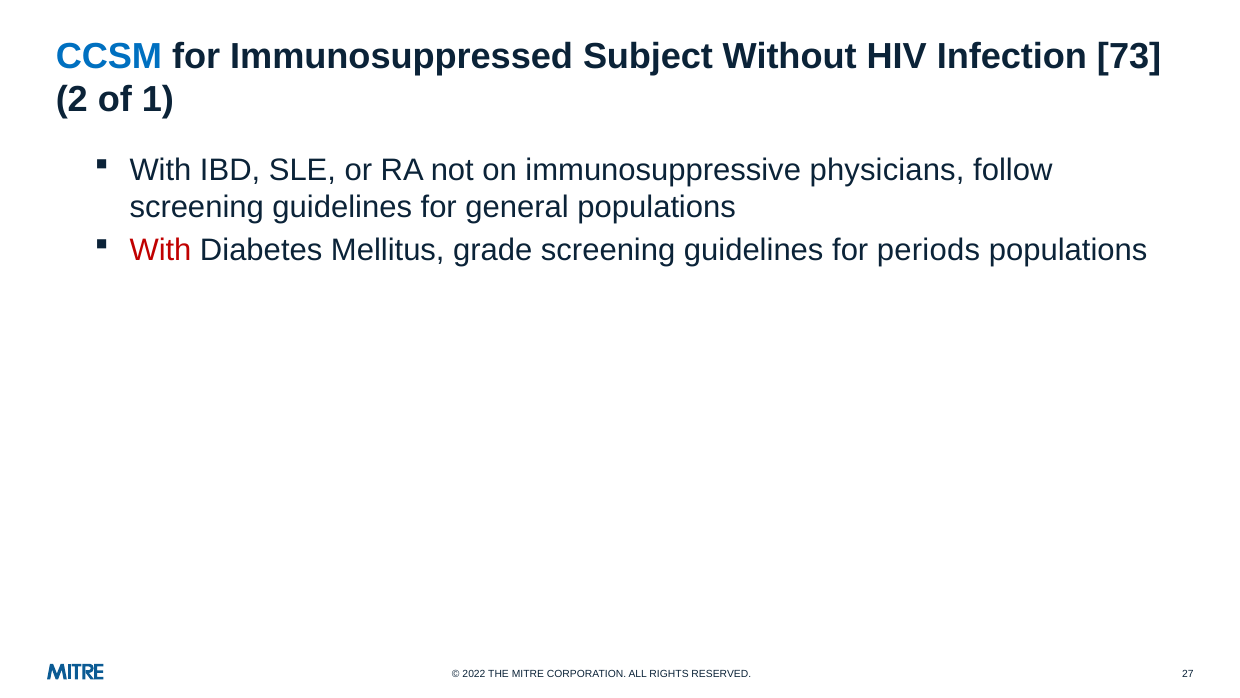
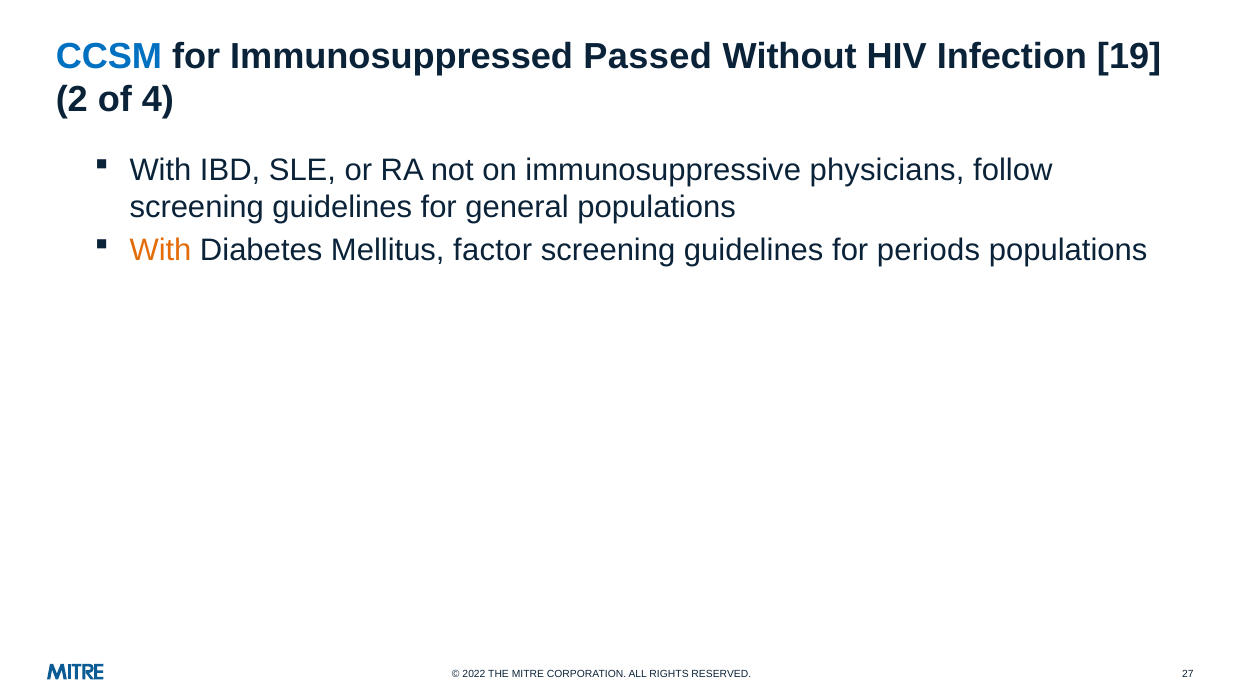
Subject: Subject -> Passed
73: 73 -> 19
1: 1 -> 4
With at (160, 250) colour: red -> orange
grade: grade -> factor
